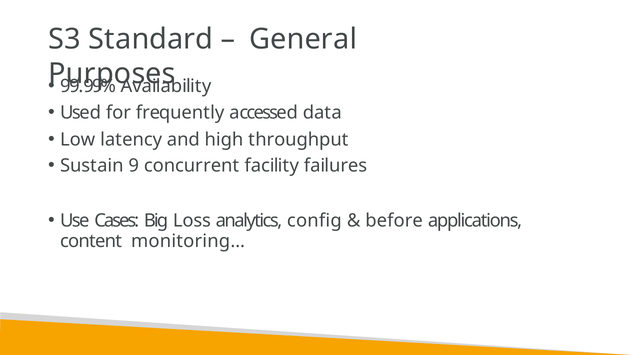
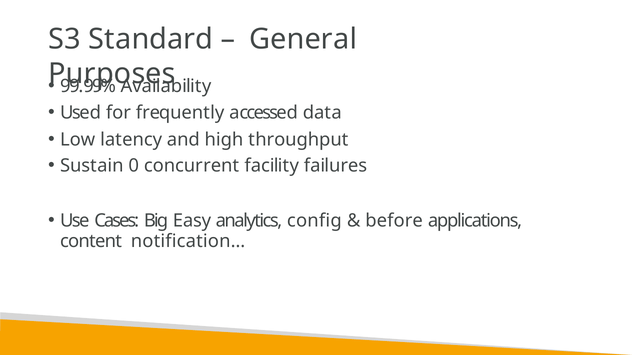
9: 9 -> 0
Loss: Loss -> Easy
monitoring…: monitoring… -> notification…
